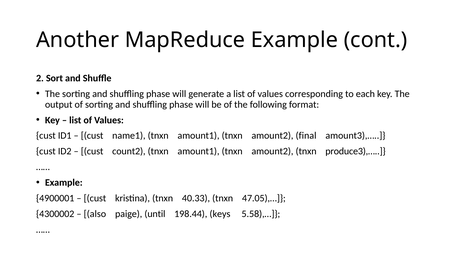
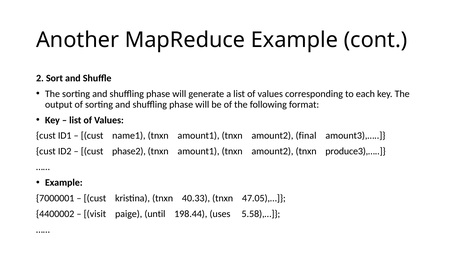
count2: count2 -> phase2
4900001: 4900001 -> 7000001
4300002: 4300002 -> 4400002
also: also -> visit
keys: keys -> uses
